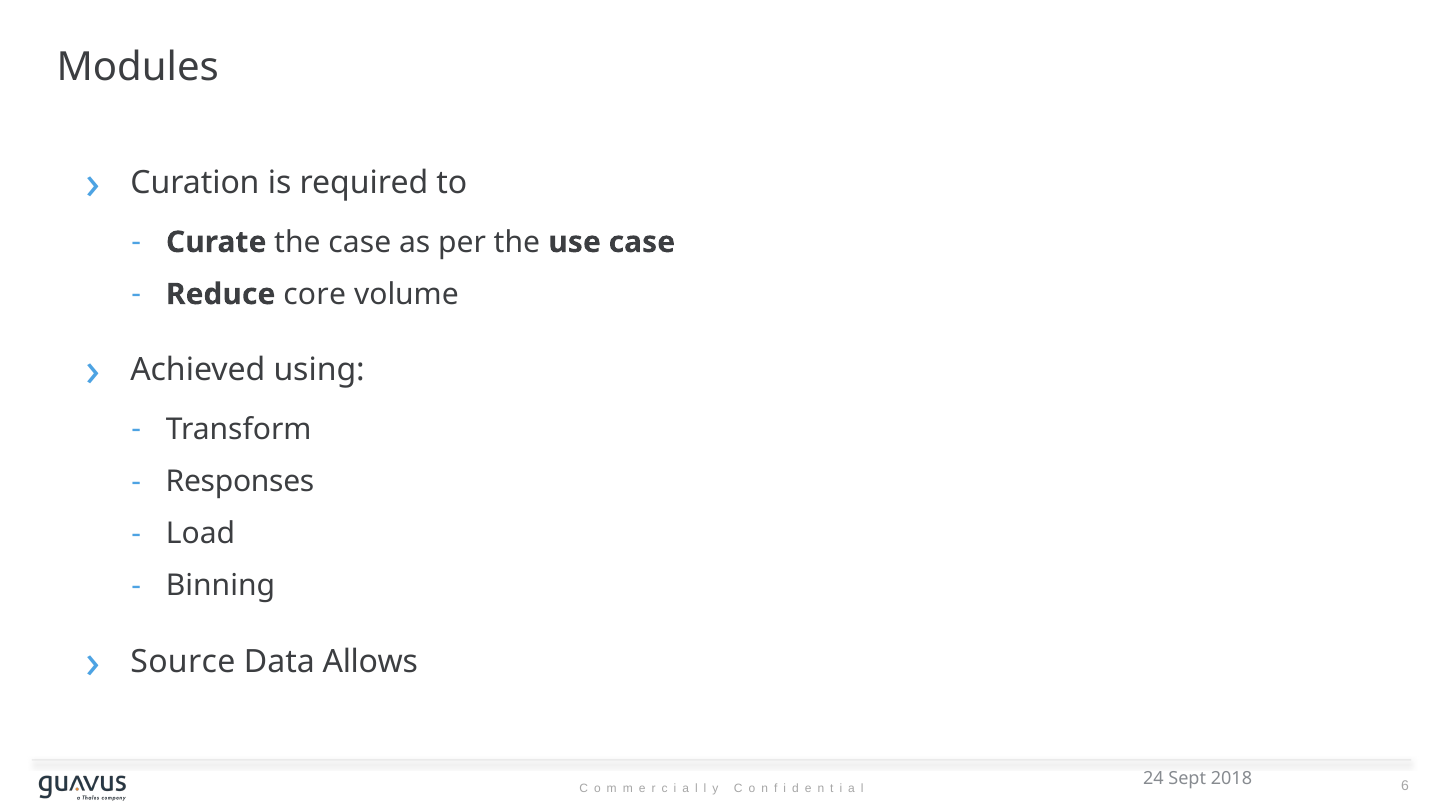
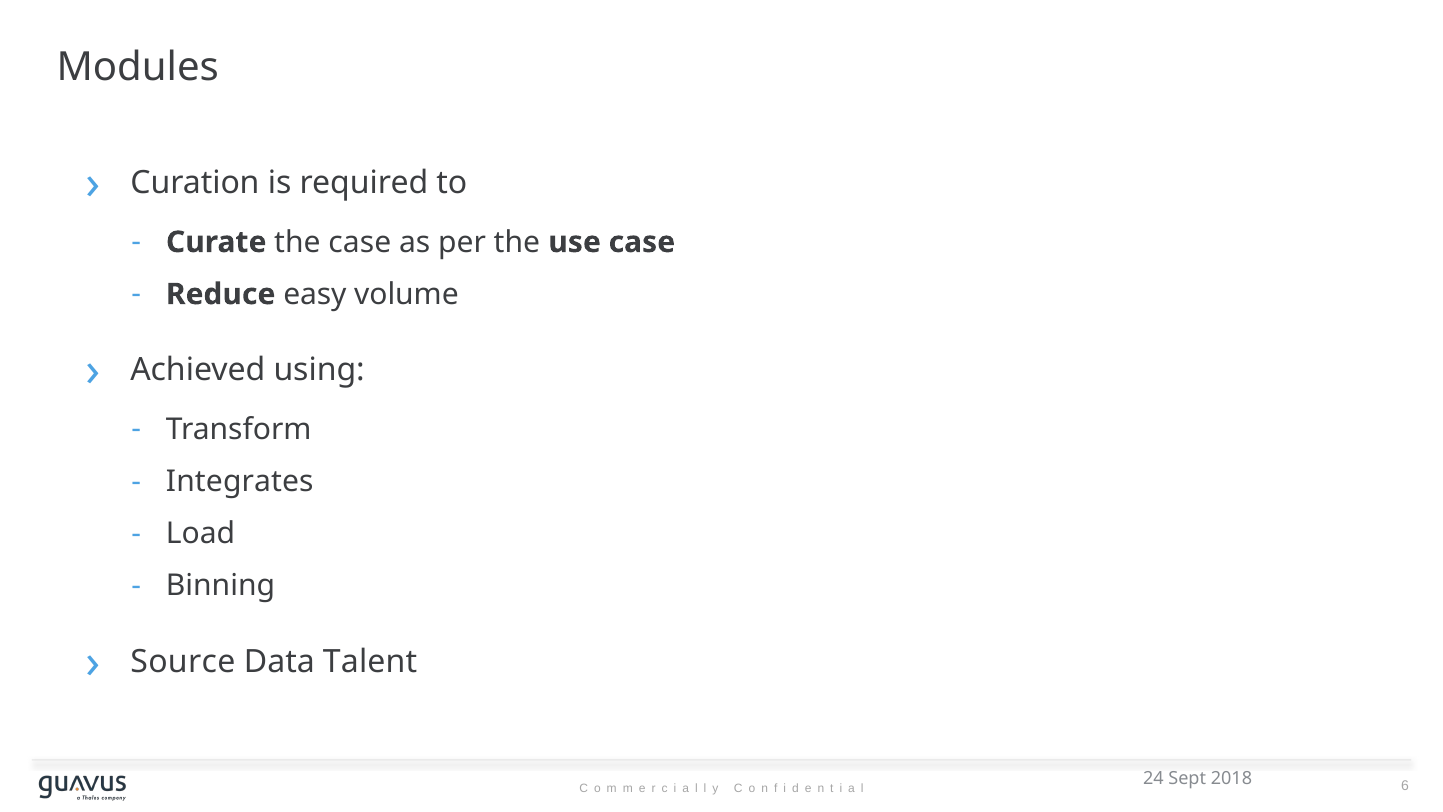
core: core -> easy
Responses: Responses -> Integrates
Allows: Allows -> Talent
